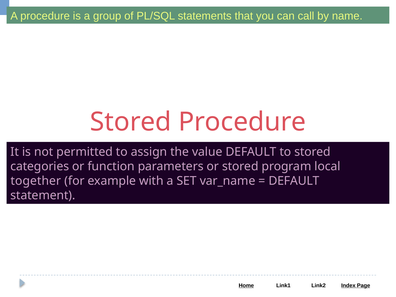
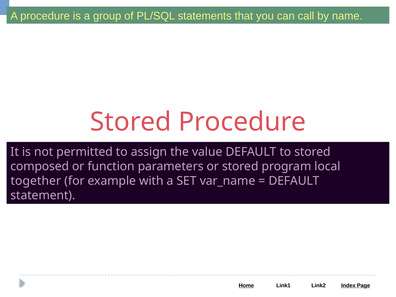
categories: categories -> composed
